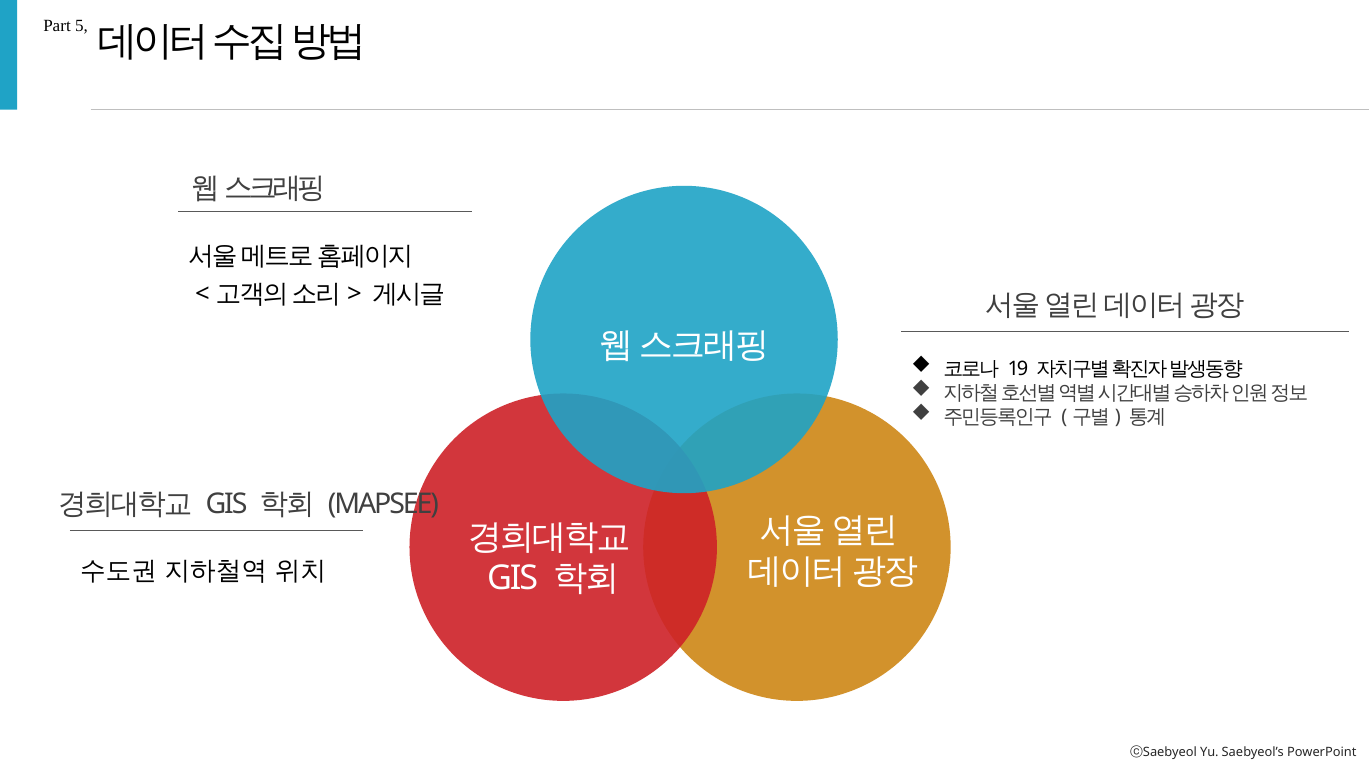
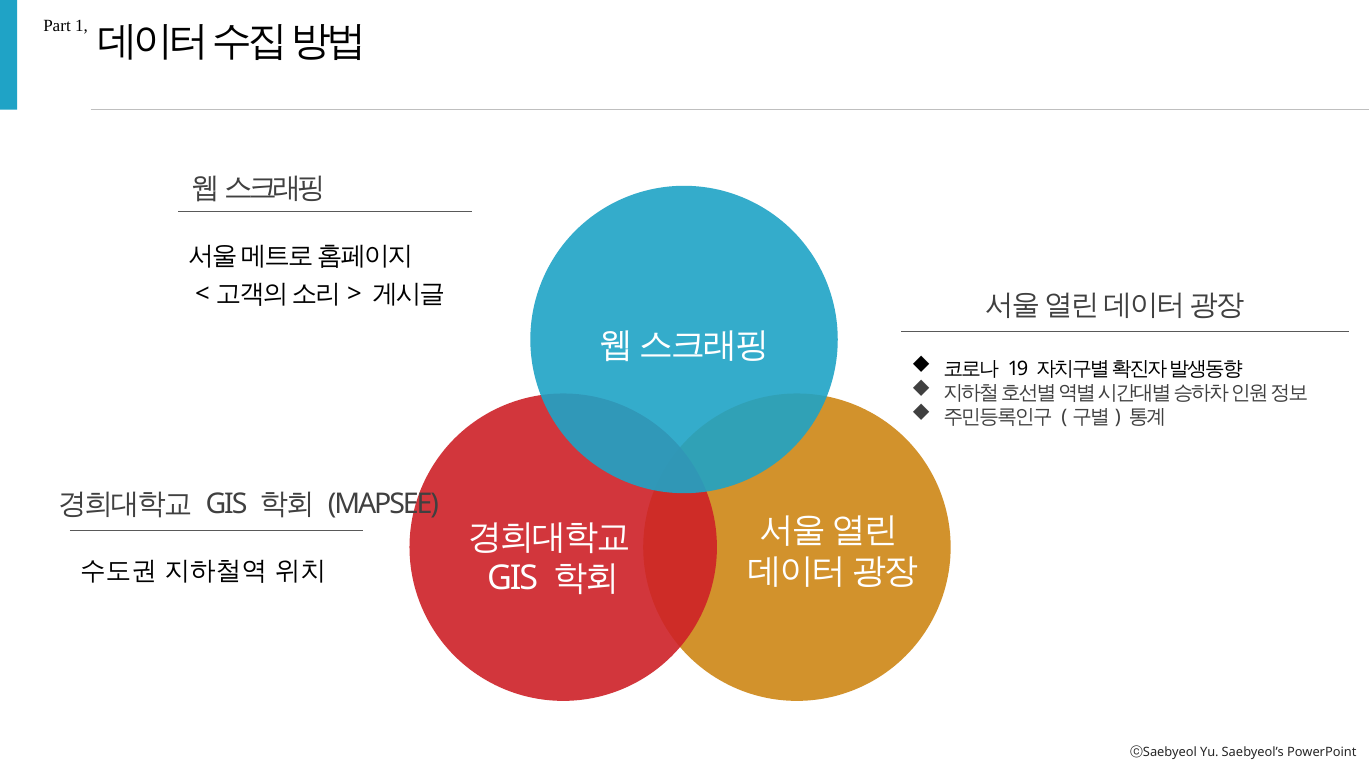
5: 5 -> 1
